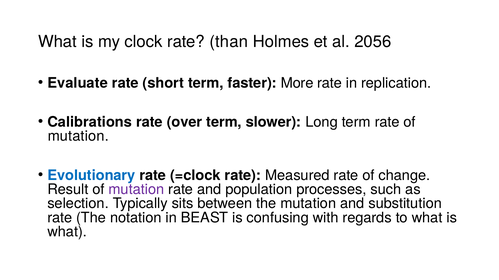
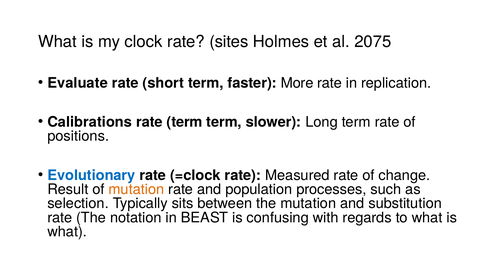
than: than -> sites
2056: 2056 -> 2075
rate over: over -> term
mutation at (78, 136): mutation -> positions
mutation at (136, 190) colour: purple -> orange
